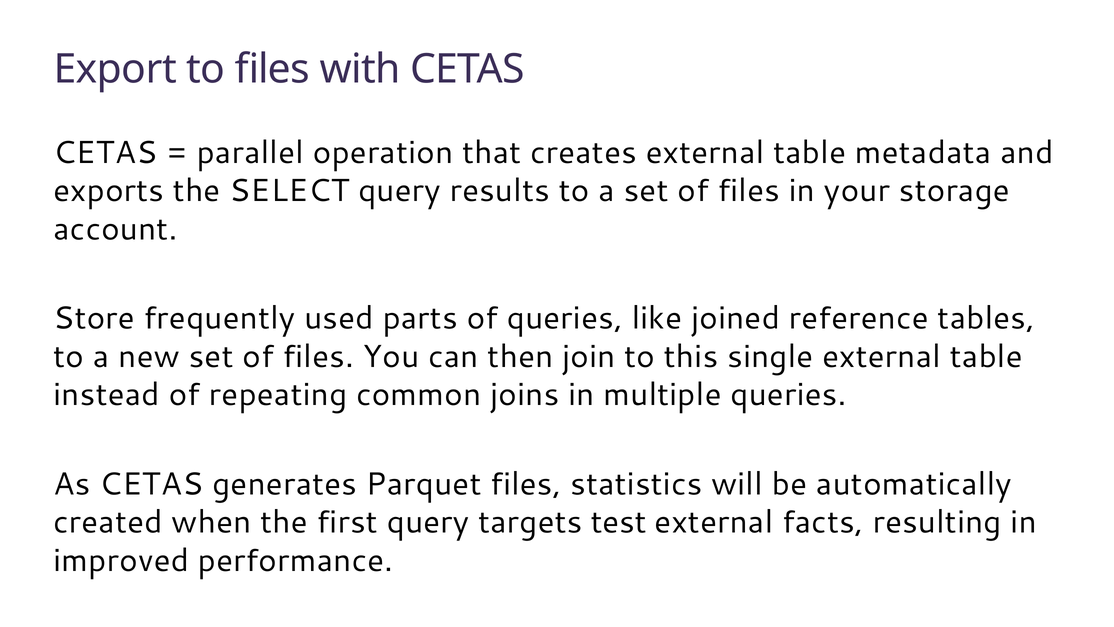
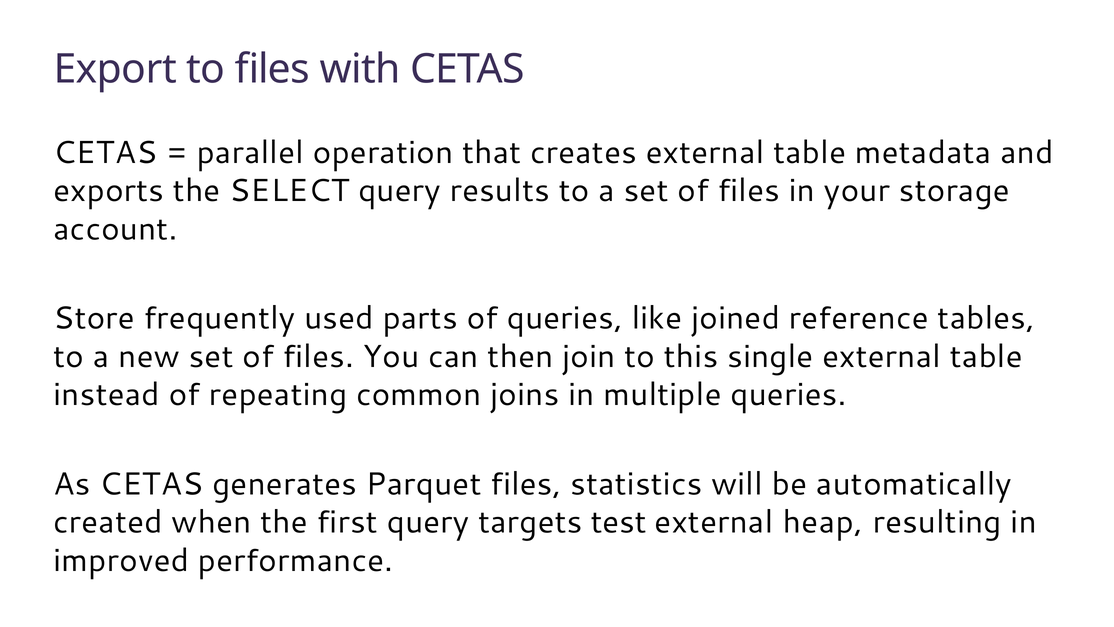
facts: facts -> heap
